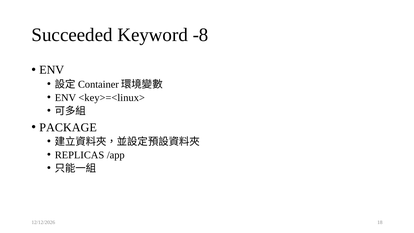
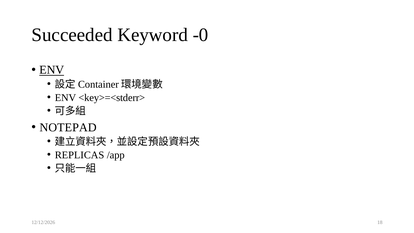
-8: -8 -> -0
ENV at (52, 70) underline: none -> present
<key>=<linux>: <key>=<linux> -> <key>=<stderr>
PACKAGE: PACKAGE -> NOTEPAD
